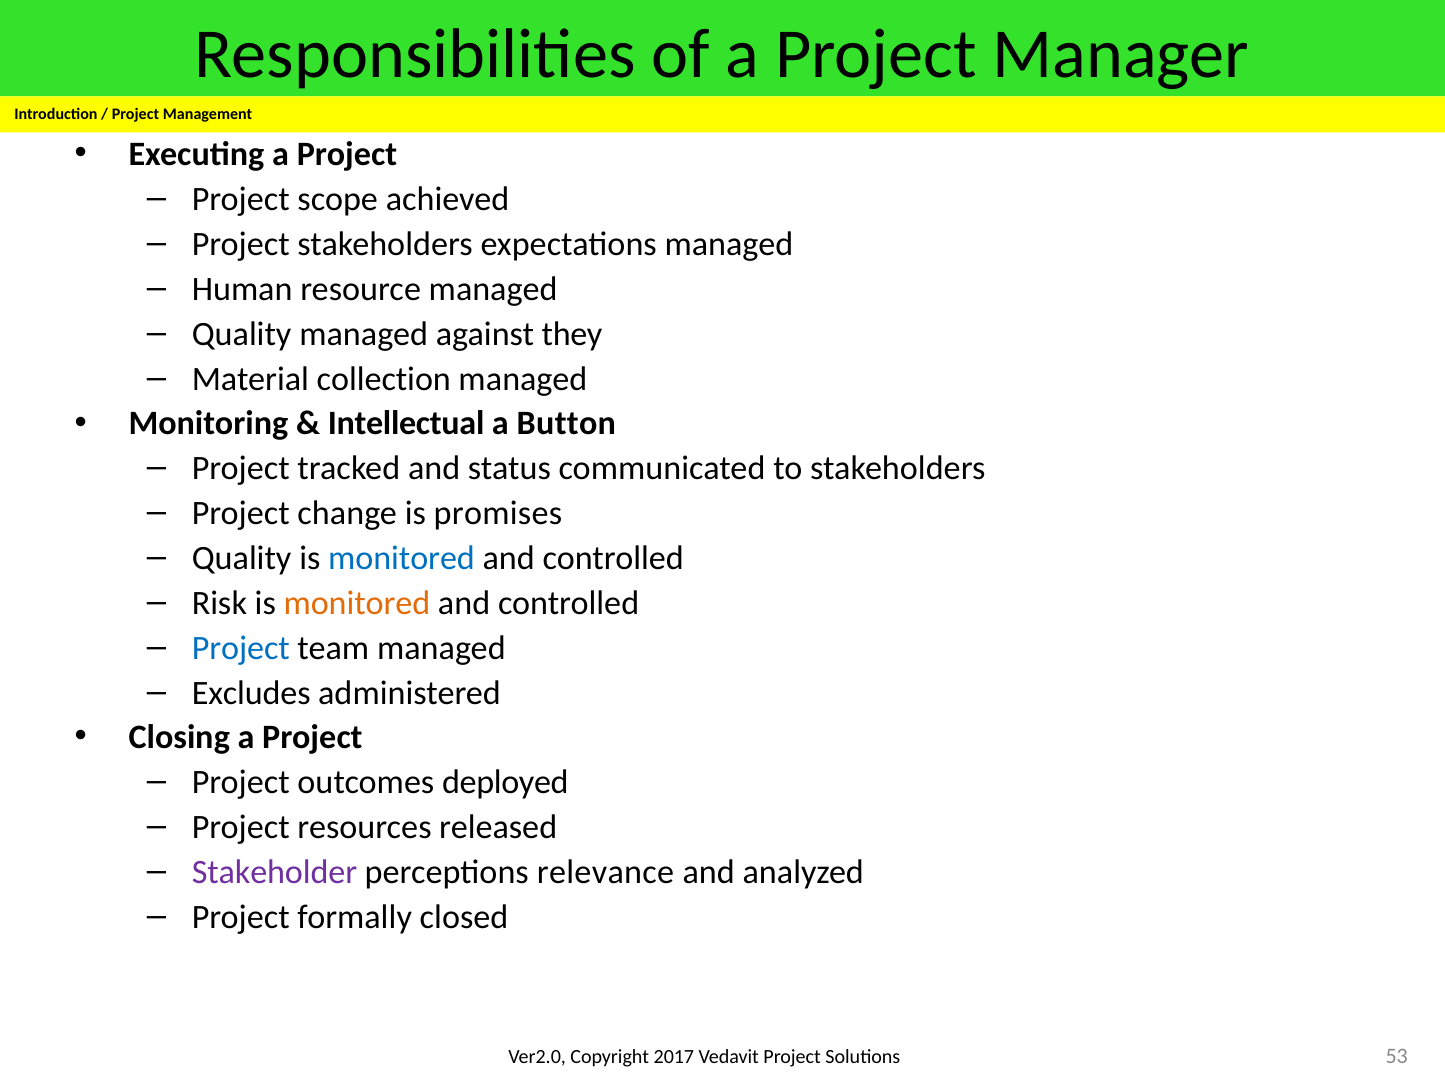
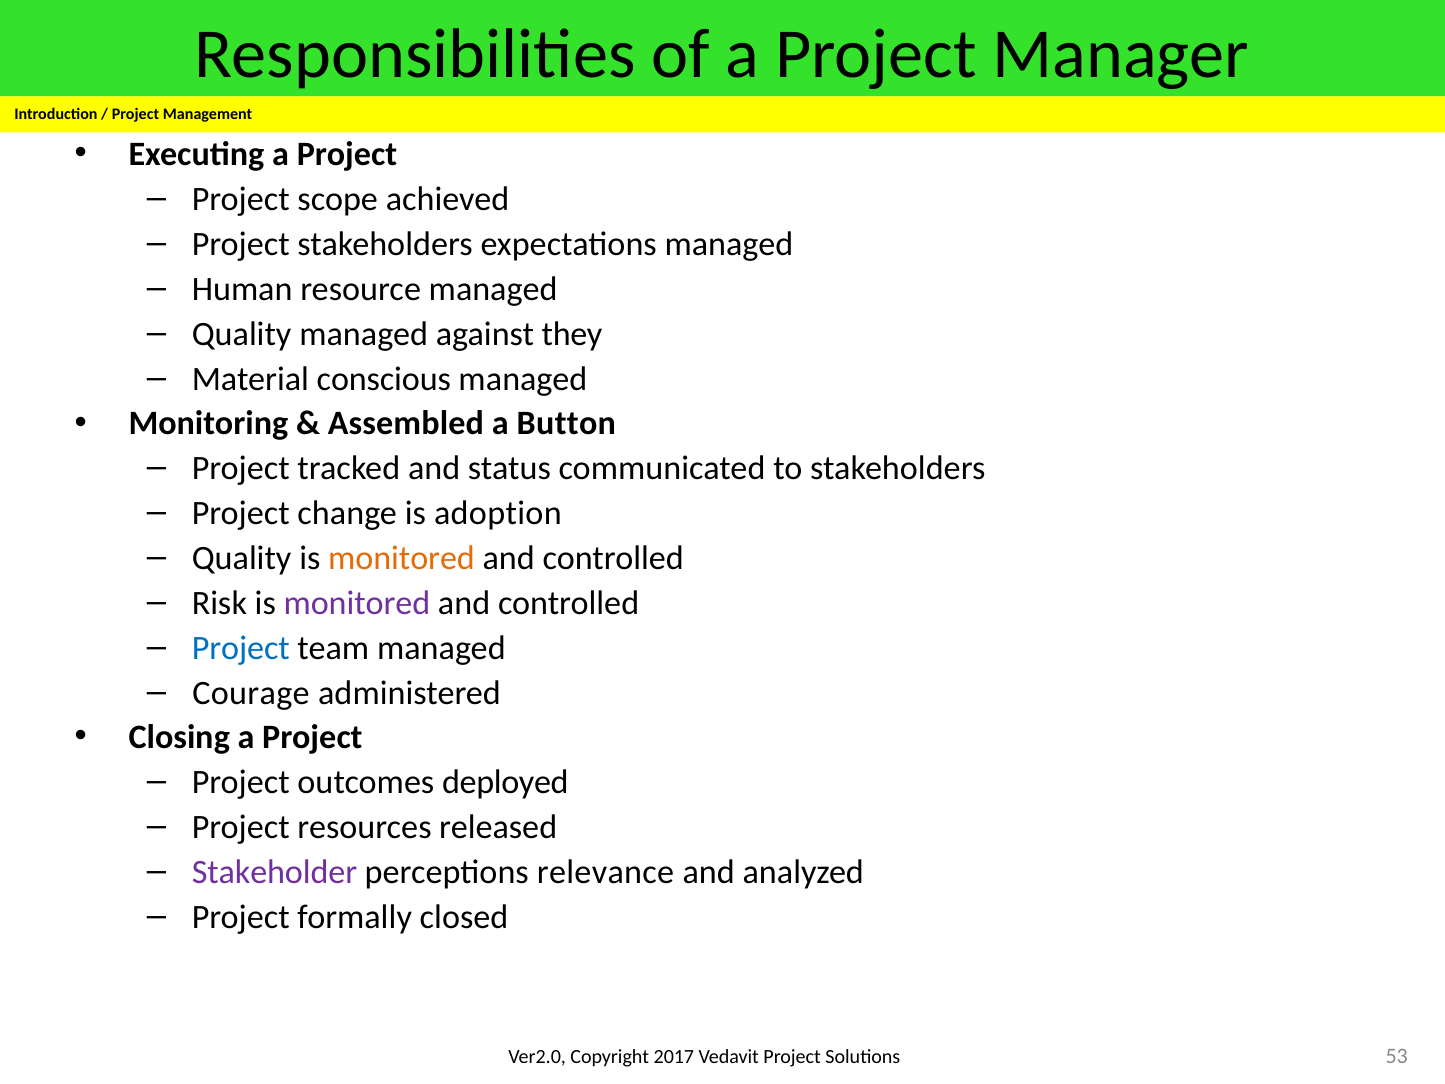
collection: collection -> conscious
Intellectual: Intellectual -> Assembled
promises: promises -> adoption
monitored at (402, 558) colour: blue -> orange
monitored at (357, 603) colour: orange -> purple
Excludes: Excludes -> Courage
